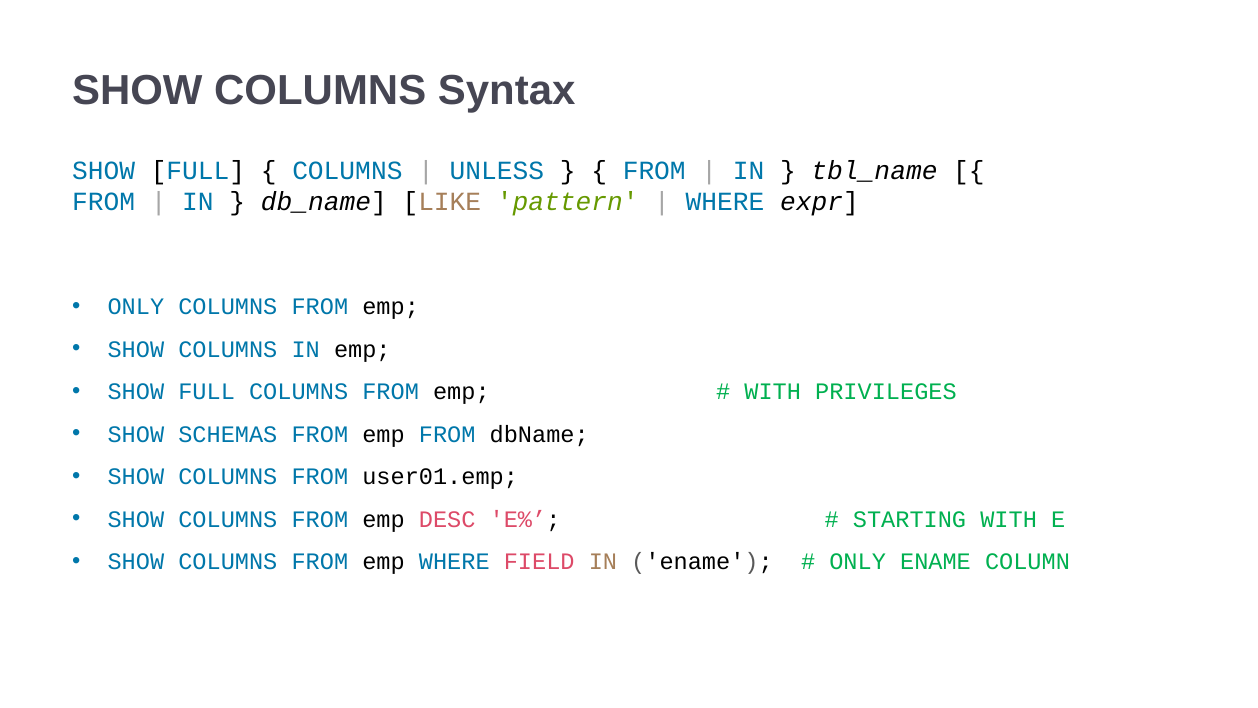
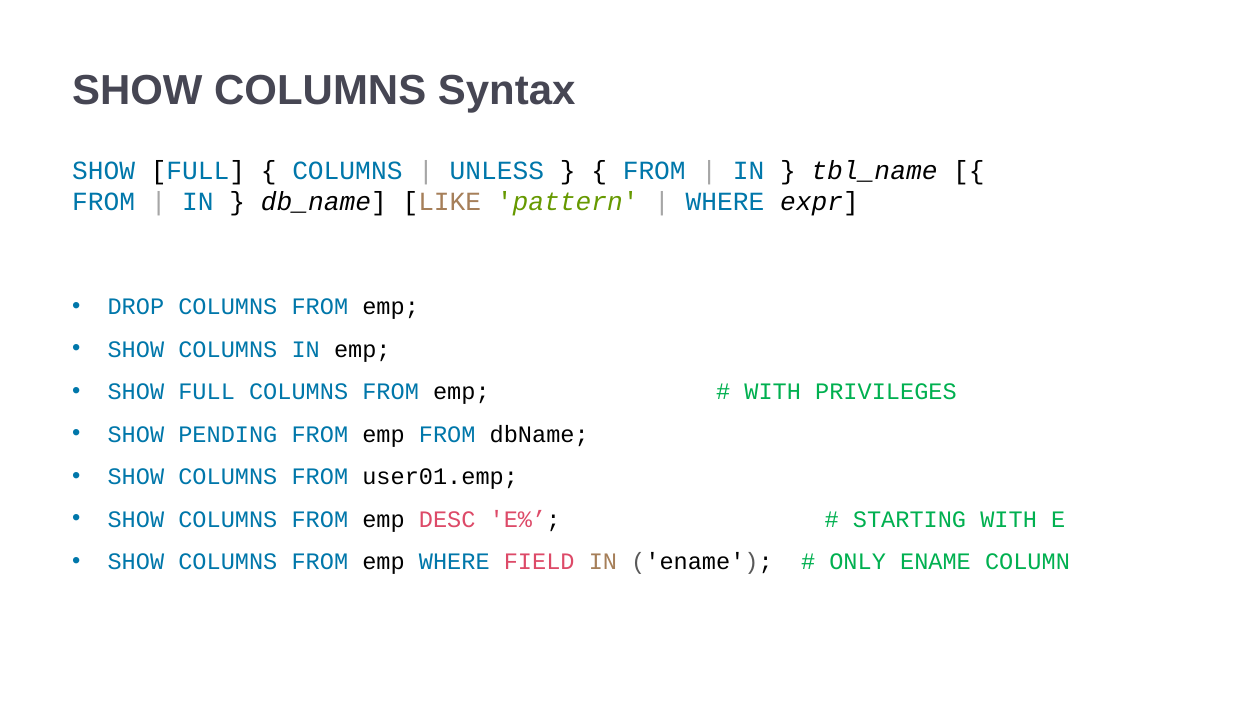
ONLY at (136, 307): ONLY -> DROP
SCHEMAS: SCHEMAS -> PENDING
